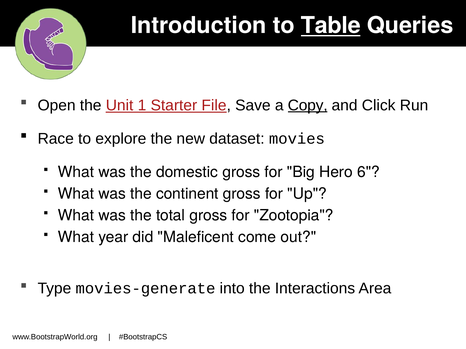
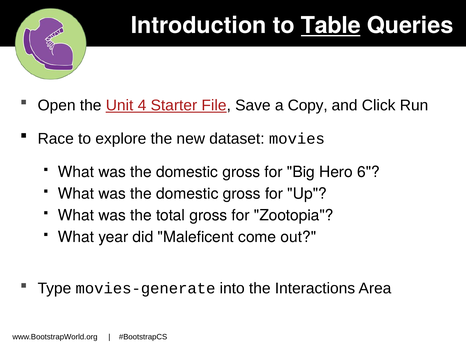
1: 1 -> 4
Copy underline: present -> none
continent at (187, 194): continent -> domestic
